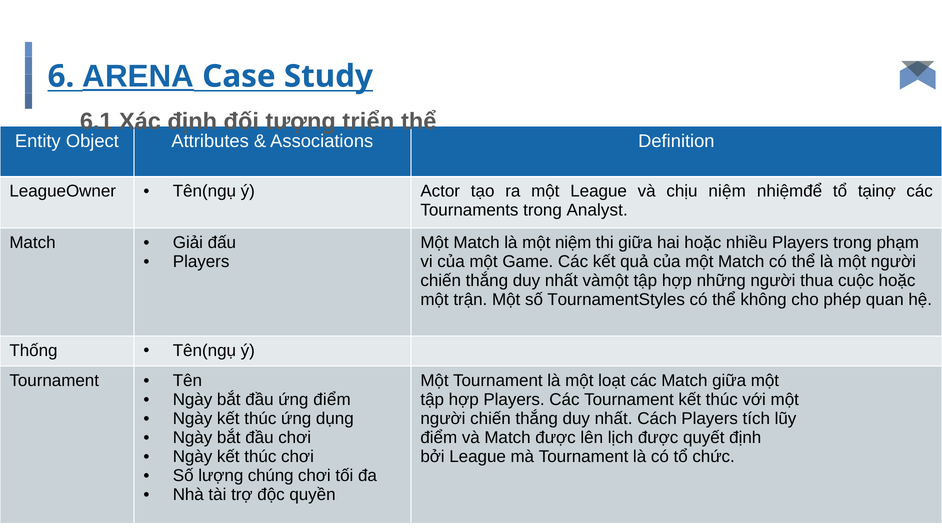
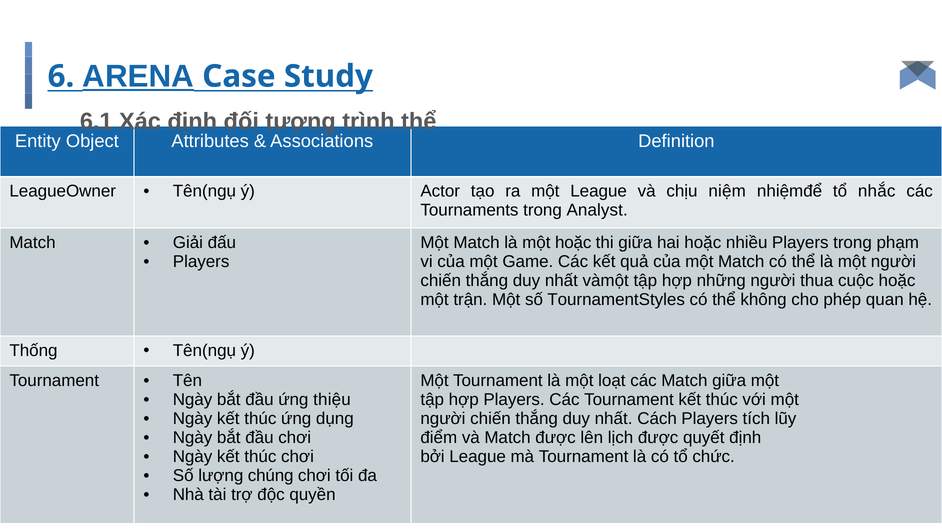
triển: triển -> trình
tạinợ: tạinợ -> nhắc
một niệm: niệm -> hoặc
ứng điểm: điểm -> thiệu
